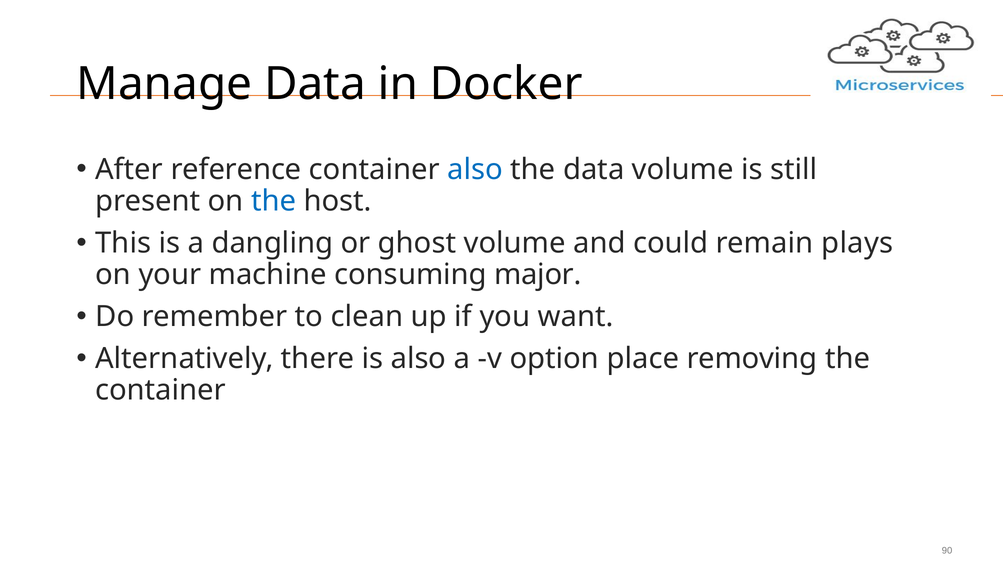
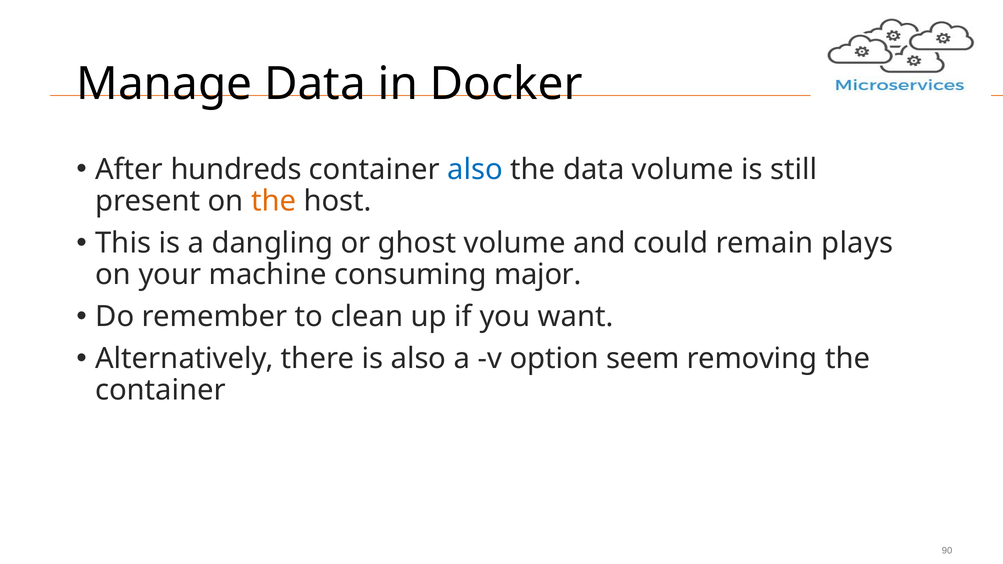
reference: reference -> hundreds
the at (274, 201) colour: blue -> orange
place: place -> seem
